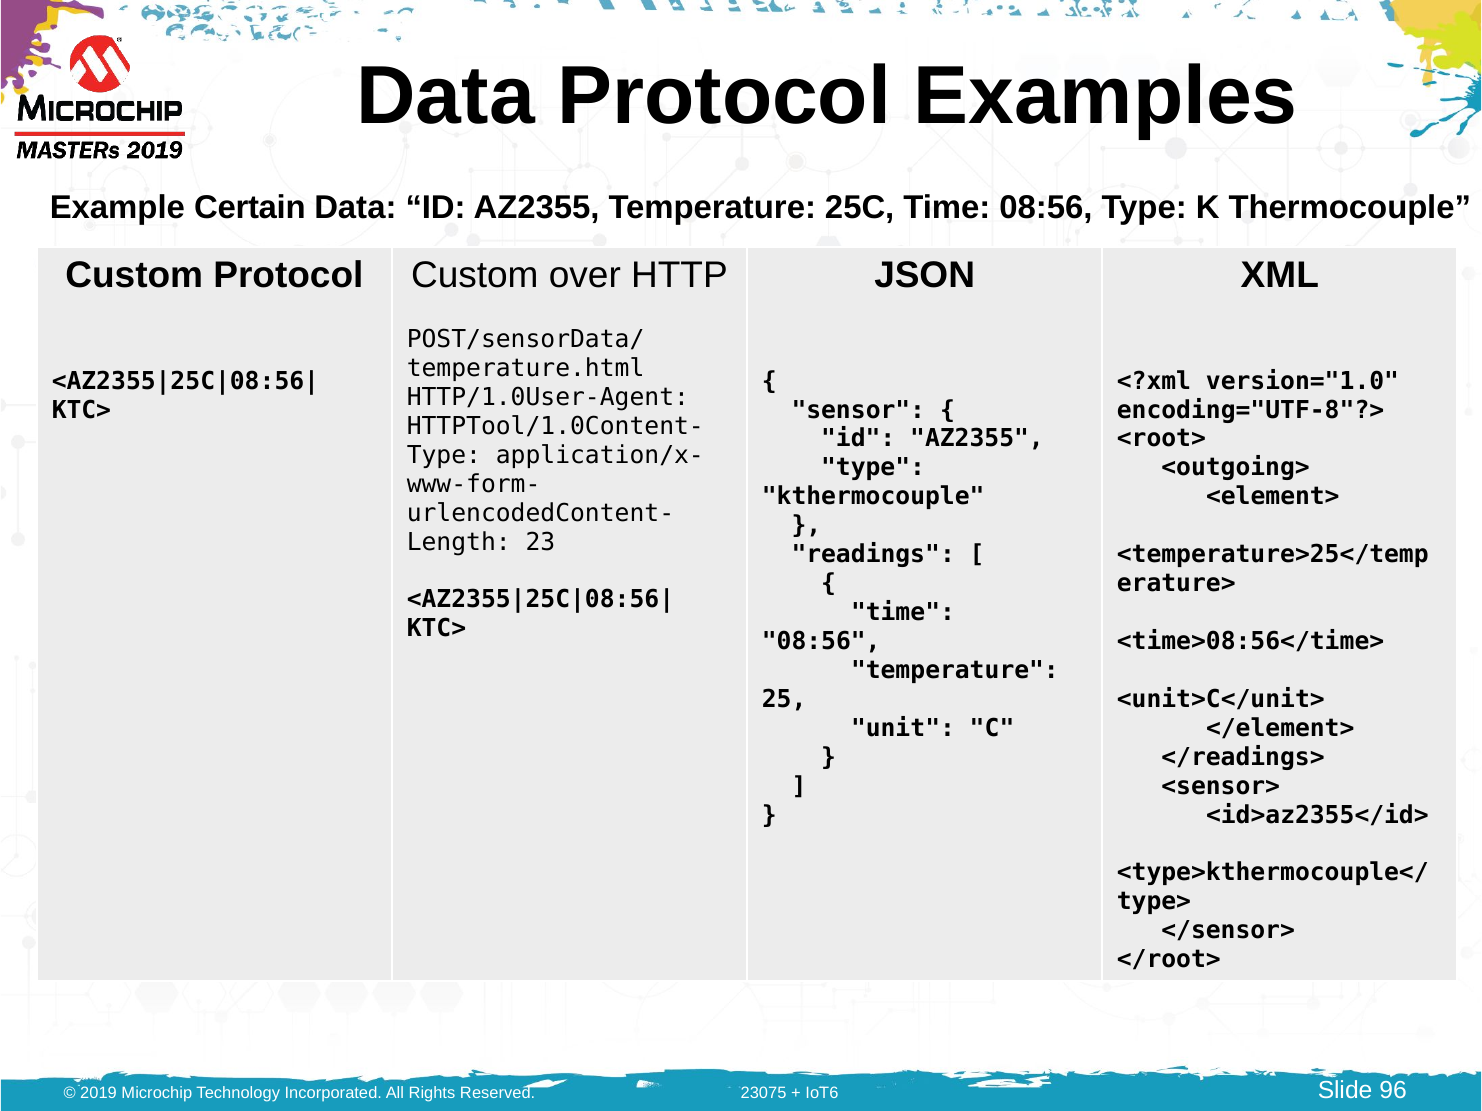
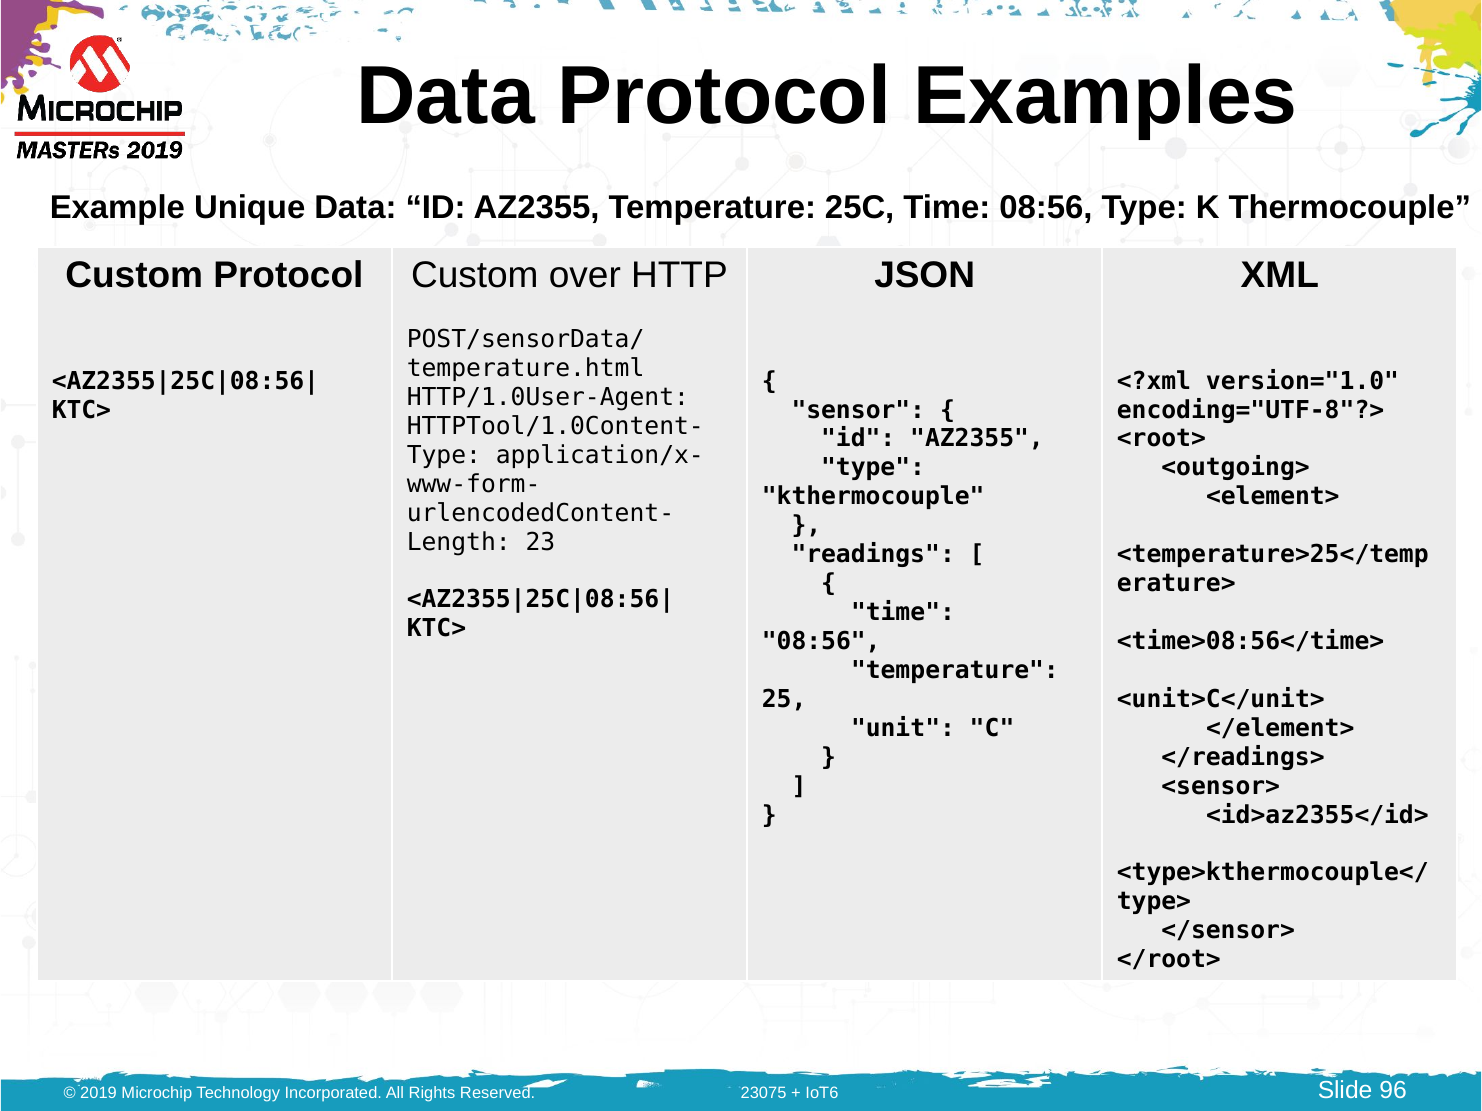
Certain: Certain -> Unique
